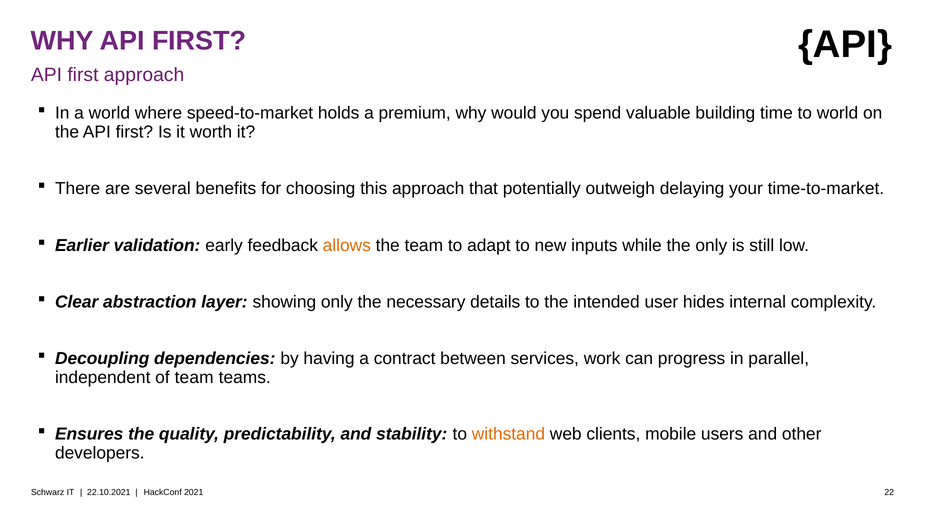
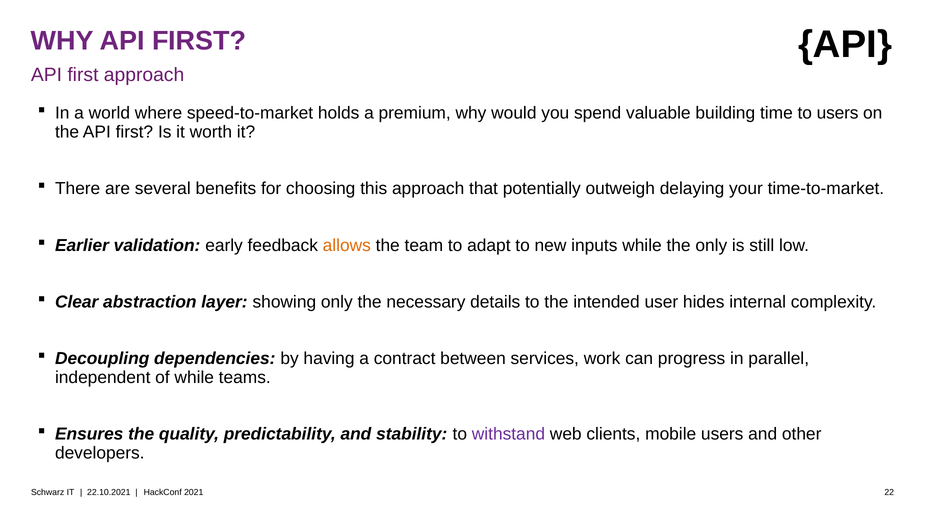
to world: world -> users
of team: team -> while
withstand colour: orange -> purple
